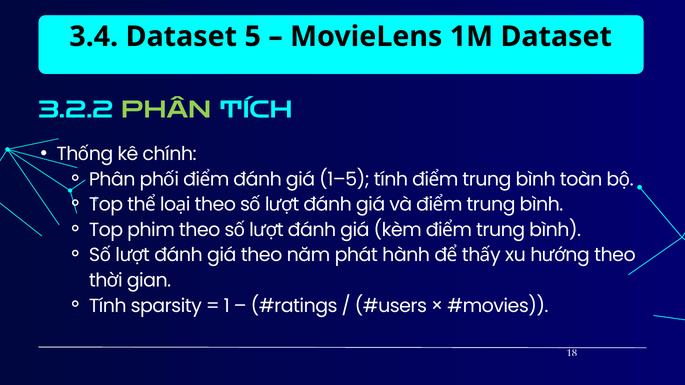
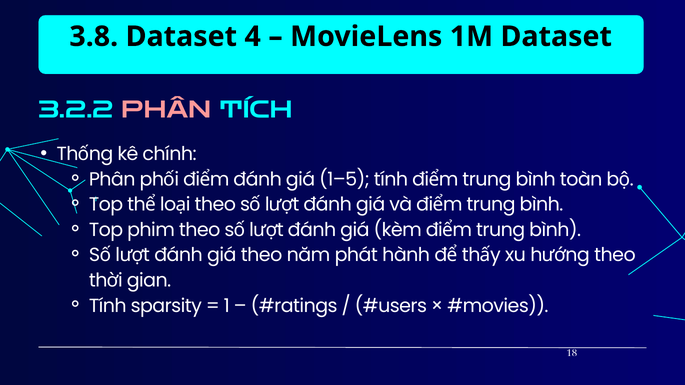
3.4: 3.4 -> 3.8
5: 5 -> 4
PHÂN at (166, 110) colour: light green -> pink
